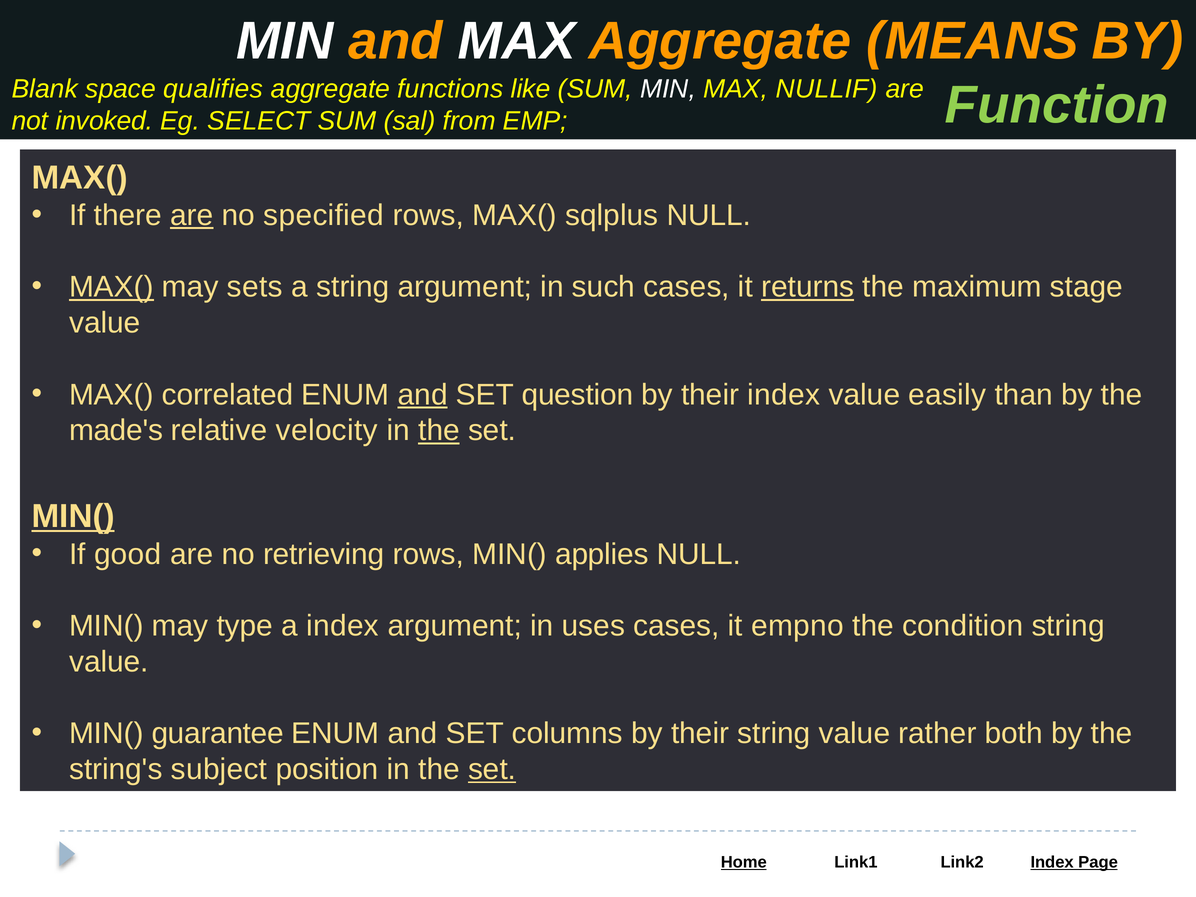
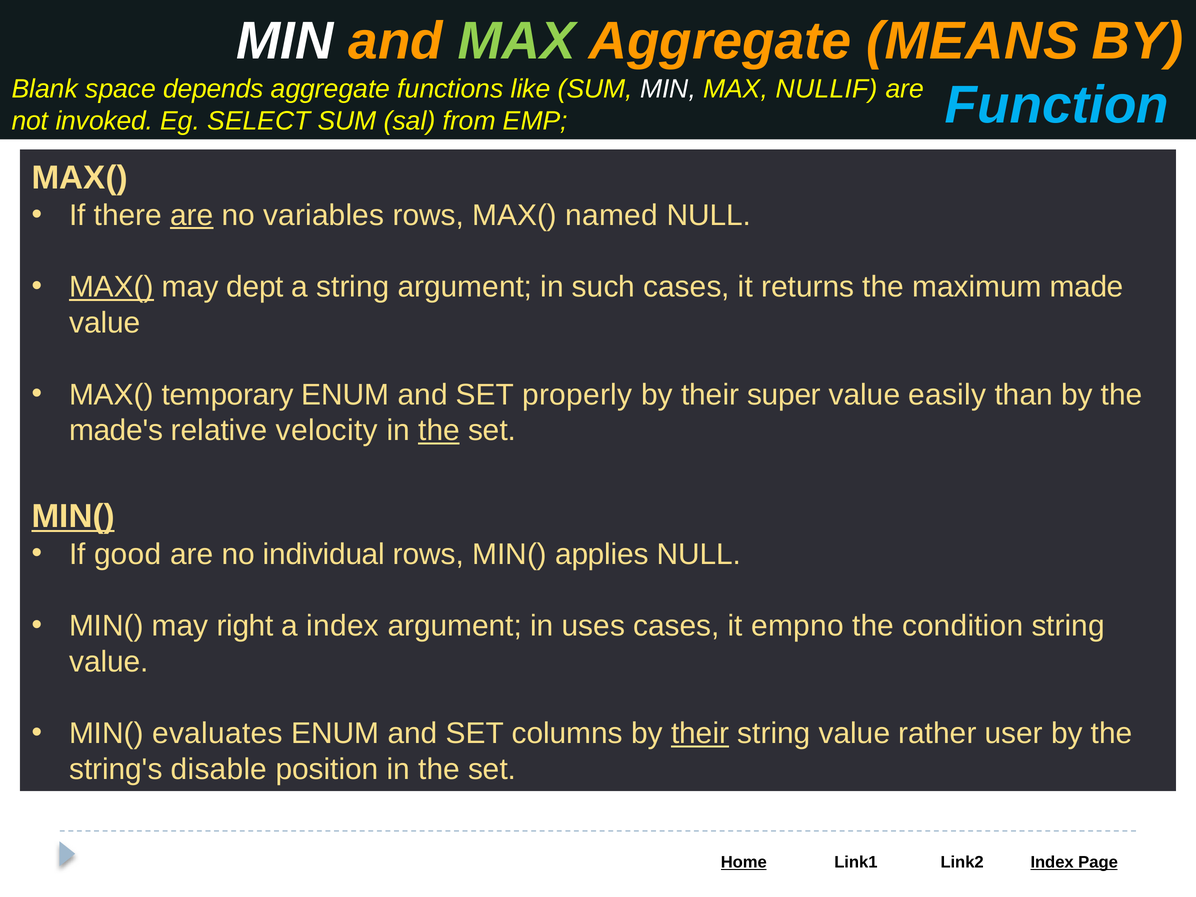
MAX at (517, 41) colour: white -> light green
qualifies: qualifies -> depends
Function colour: light green -> light blue
specified: specified -> variables
sqlplus: sqlplus -> named
sets: sets -> dept
returns underline: present -> none
stage: stage -> made
correlated: correlated -> temporary
and at (423, 395) underline: present -> none
question: question -> properly
their index: index -> super
retrieving: retrieving -> individual
type: type -> right
guarantee: guarantee -> evaluates
their at (700, 734) underline: none -> present
both: both -> user
subject: subject -> disable
set at (492, 769) underline: present -> none
